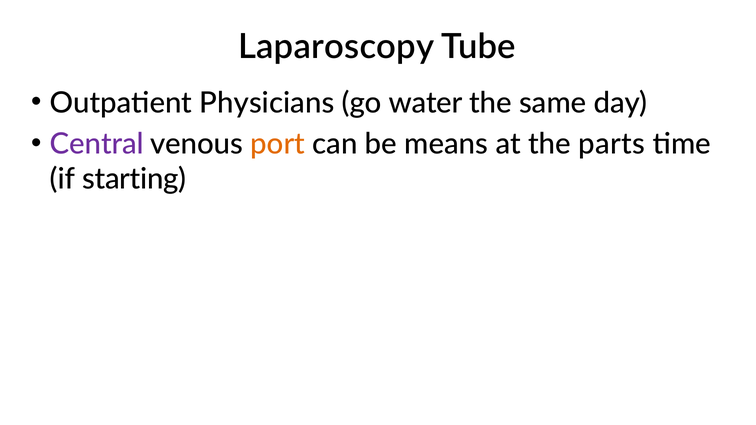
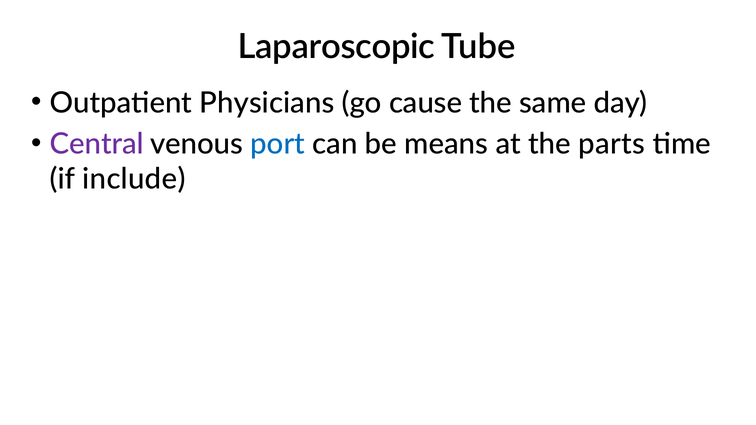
Laparoscopy: Laparoscopy -> Laparoscopic
water: water -> cause
port colour: orange -> blue
starting: starting -> include
